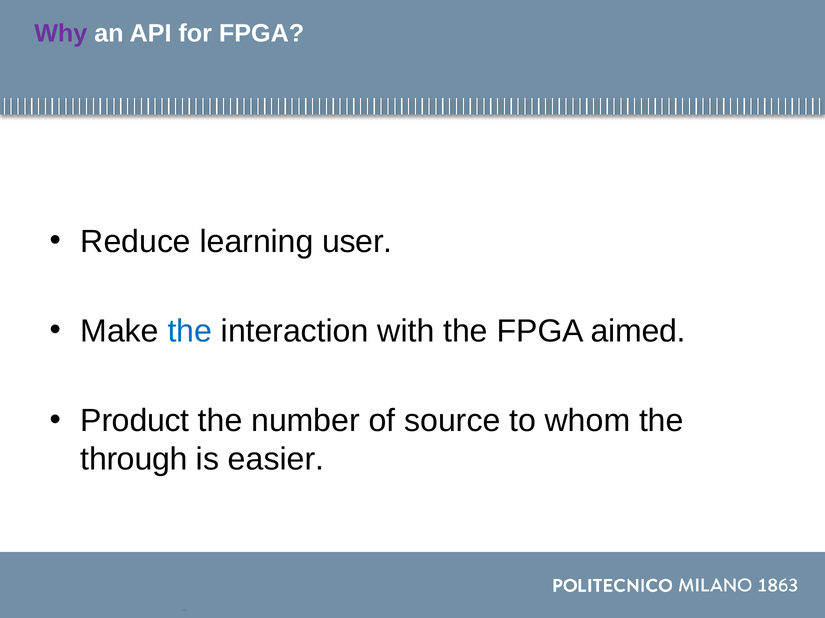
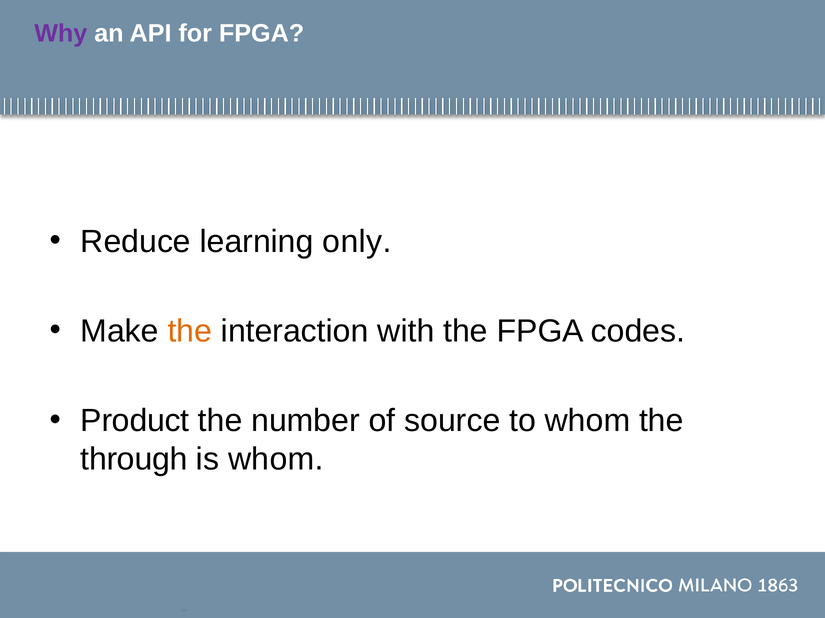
user: user -> only
the at (190, 332) colour: blue -> orange
aimed: aimed -> codes
is easier: easier -> whom
